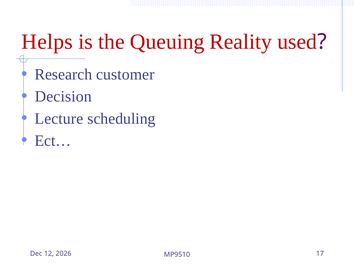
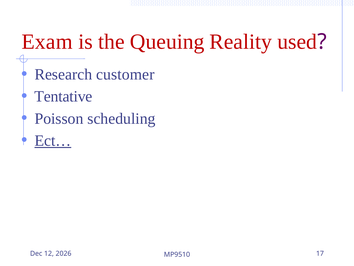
Helps: Helps -> Exam
Decision: Decision -> Tentative
Lecture: Lecture -> Poisson
Ect… underline: none -> present
